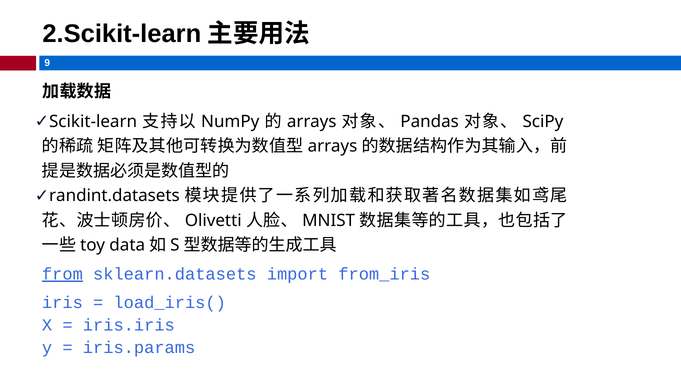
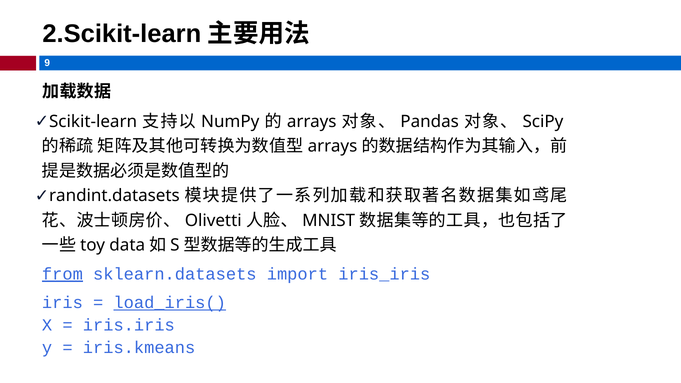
from_iris: from_iris -> iris_iris
load_iris( underline: none -> present
iris.params: iris.params -> iris.kmeans
